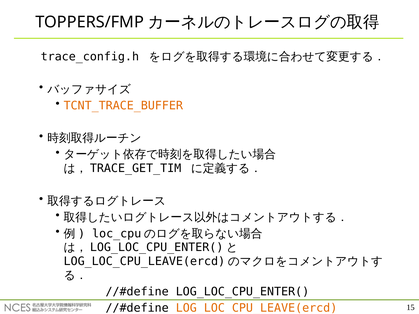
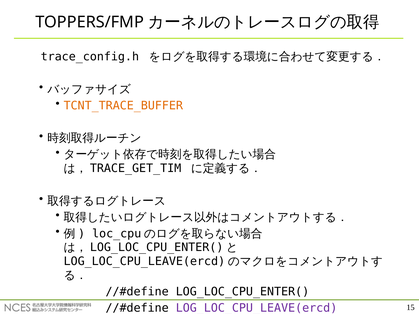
LOG_LOC_CPU_LEAVE(ercd colour: orange -> purple
